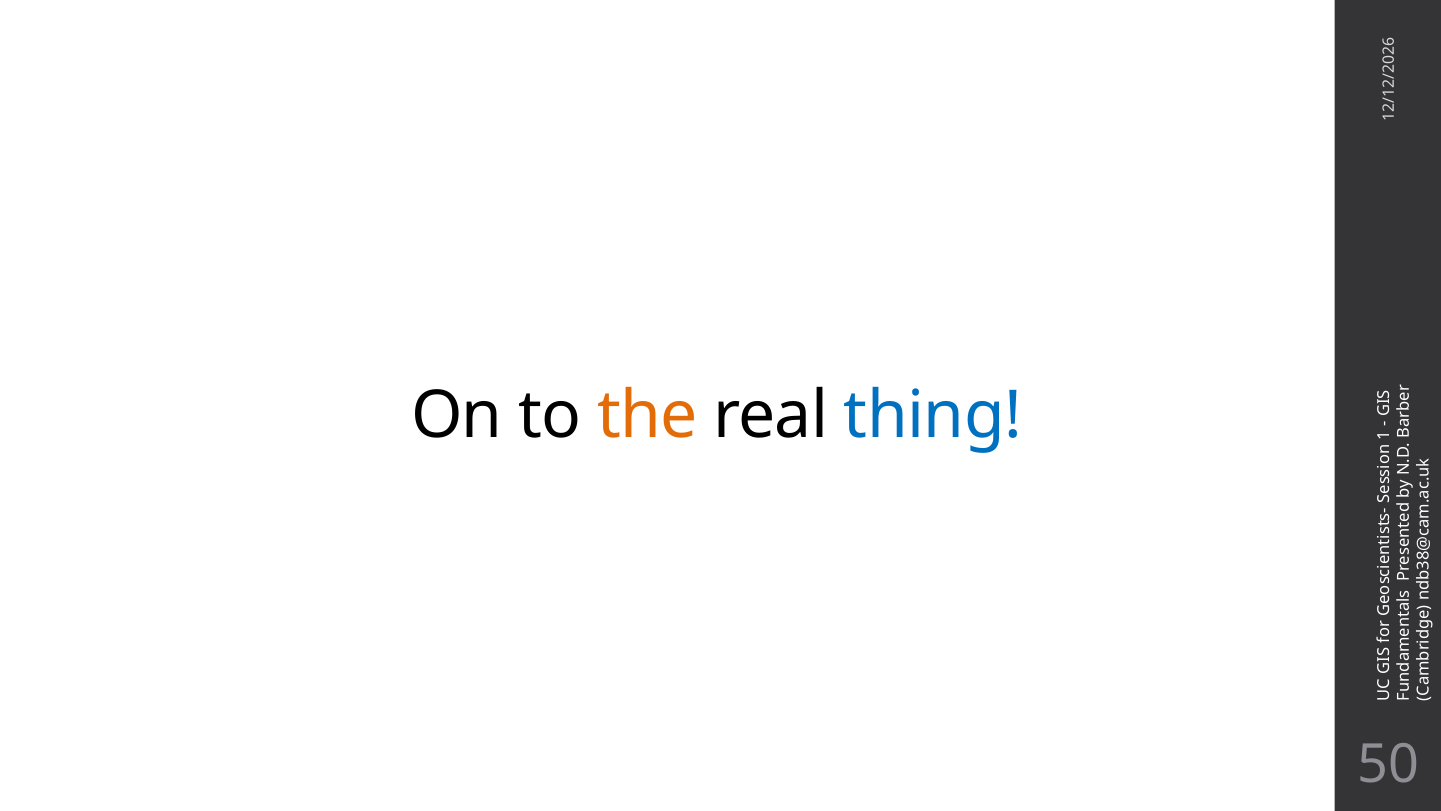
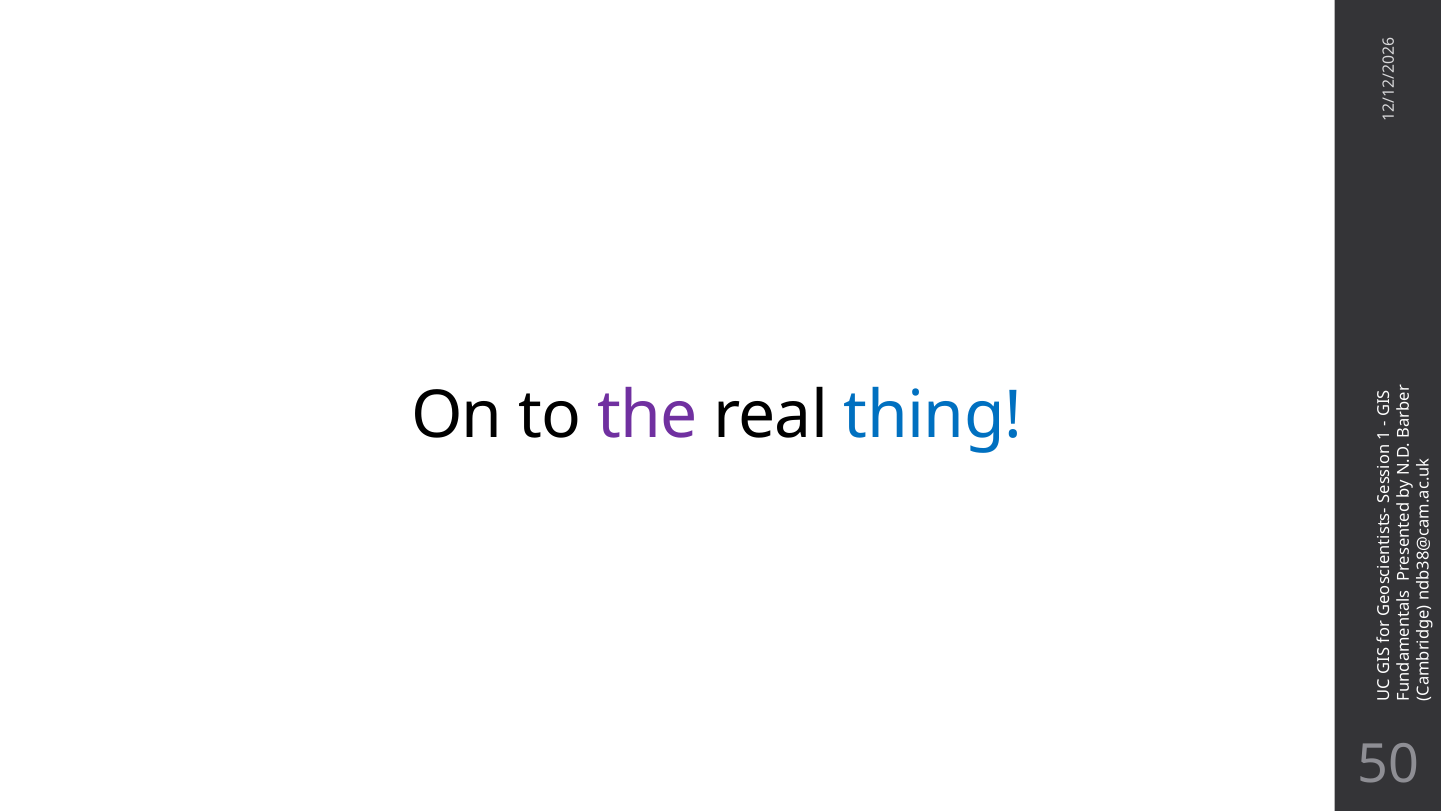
the colour: orange -> purple
